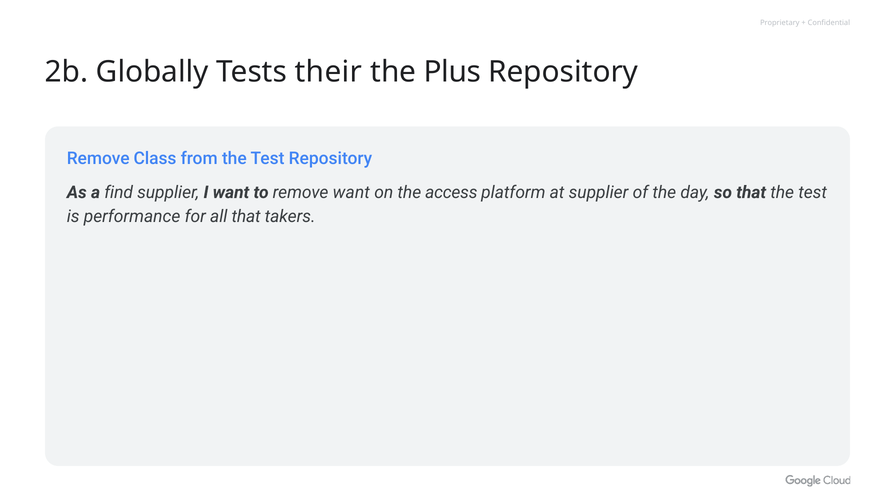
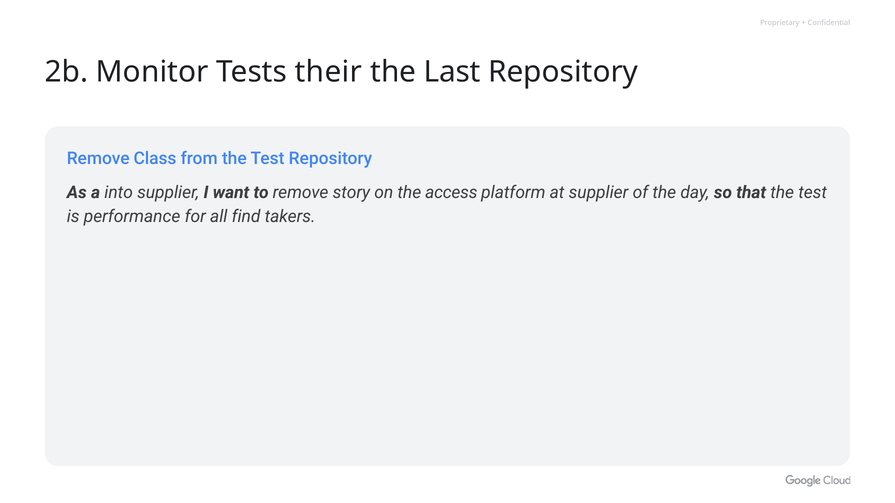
Globally: Globally -> Monitor
Plus: Plus -> Last
find: find -> into
remove want: want -> story
all that: that -> find
